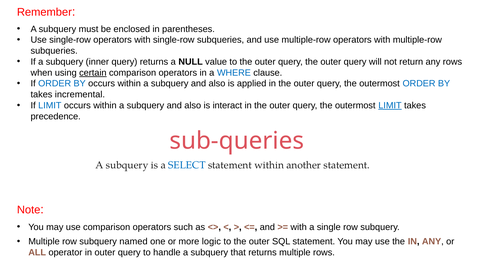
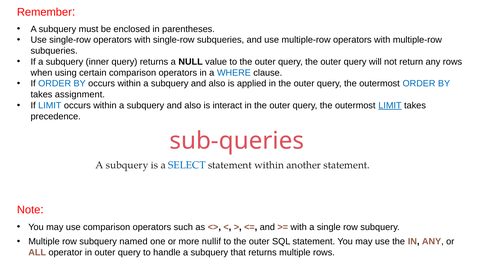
certain underline: present -> none
incremental: incremental -> assignment
logic: logic -> nullif
